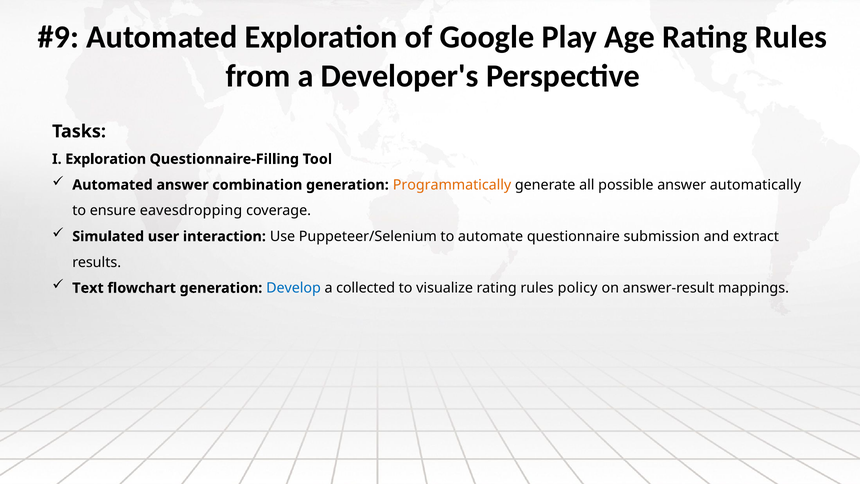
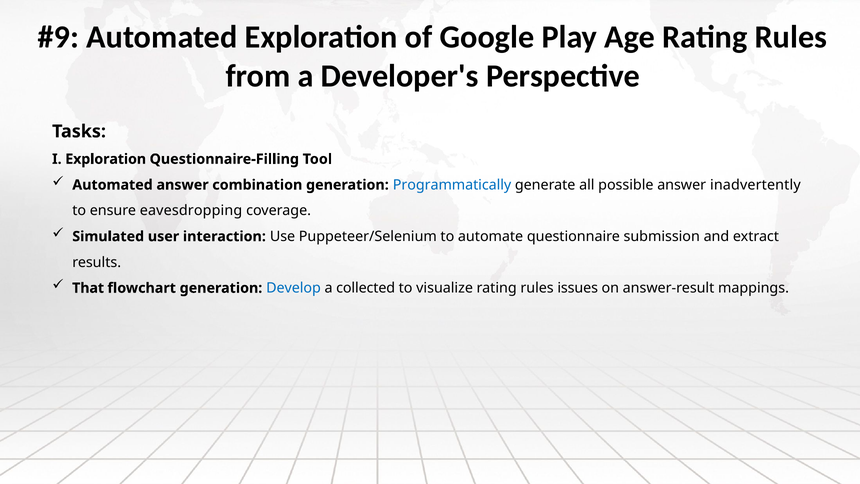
Programmatically colour: orange -> blue
automatically: automatically -> inadvertently
Text: Text -> That
policy: policy -> issues
